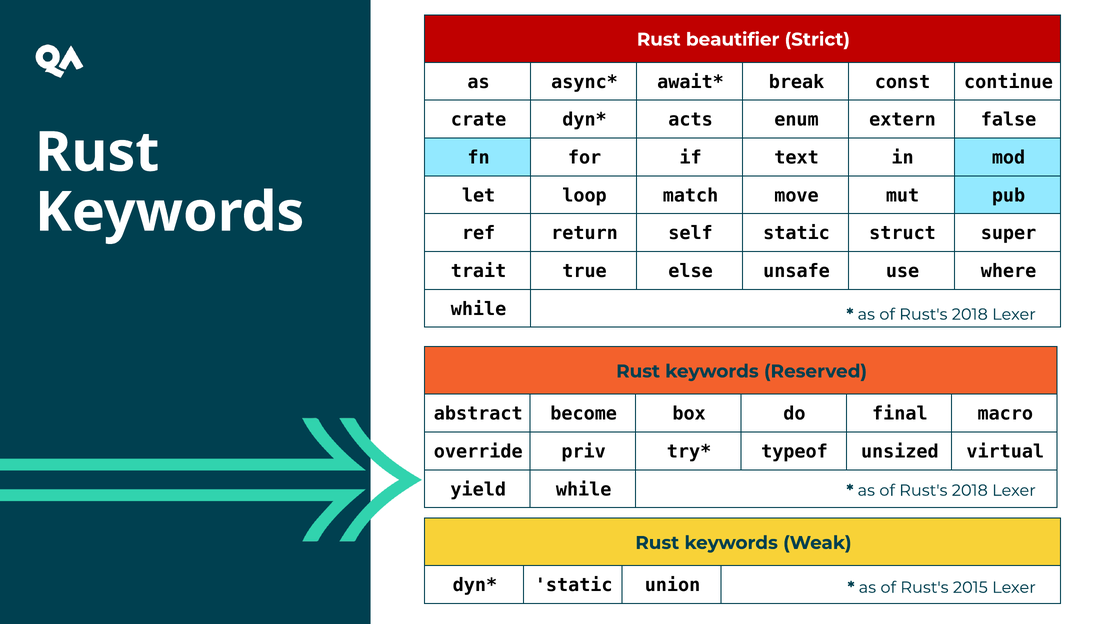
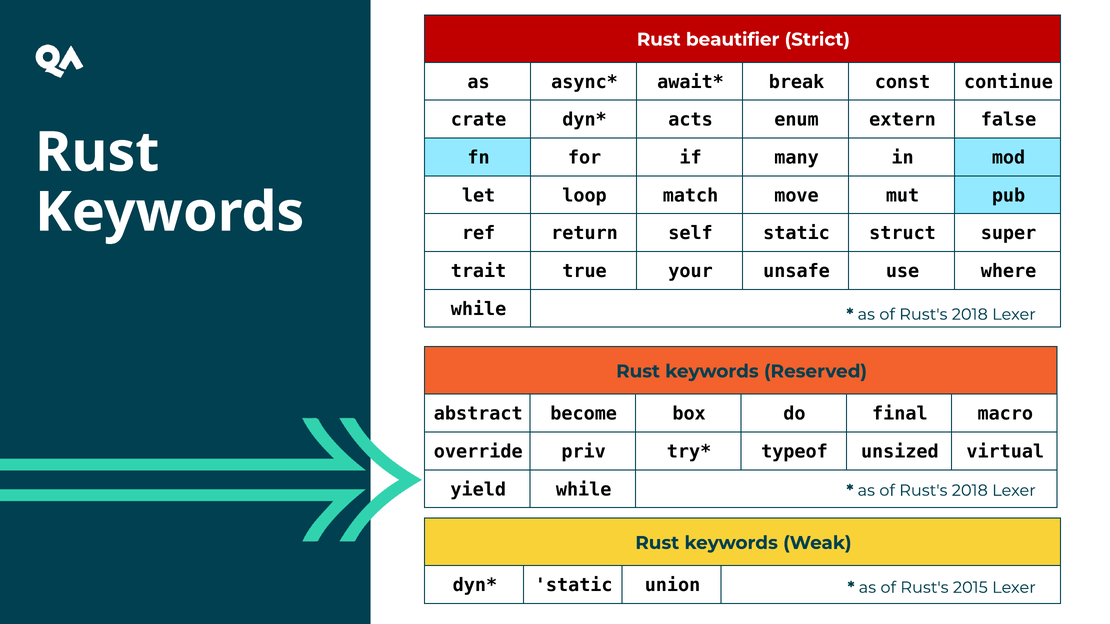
text: text -> many
else: else -> your
